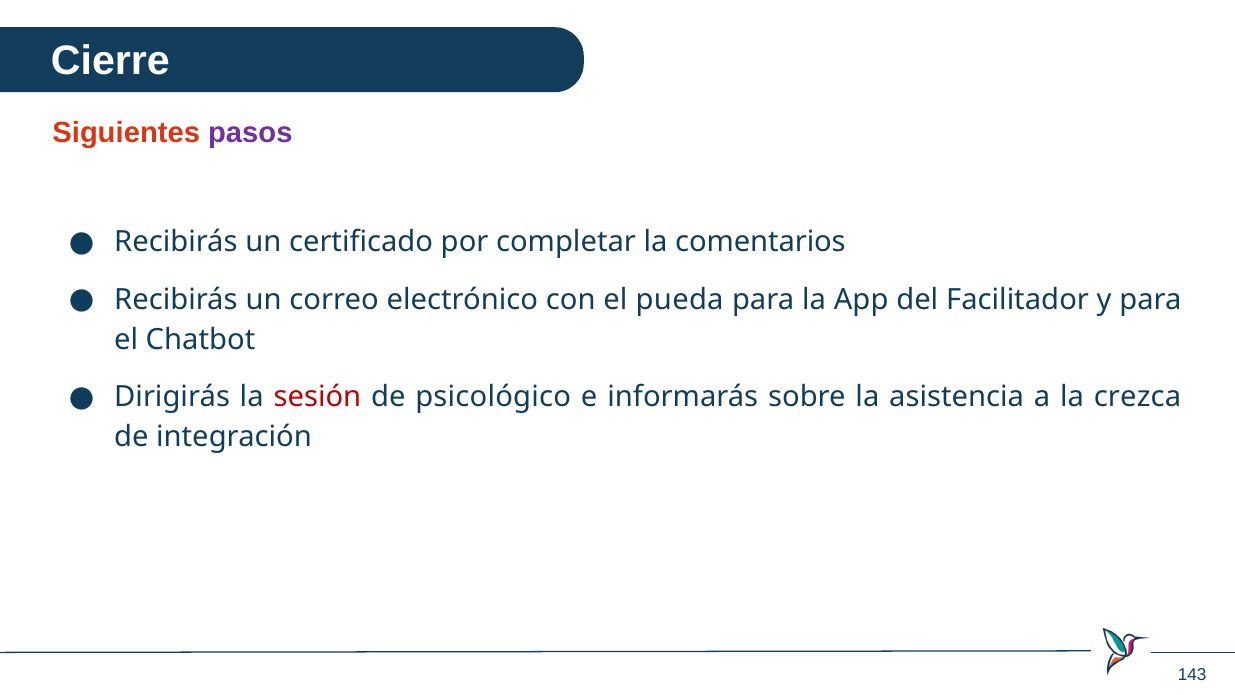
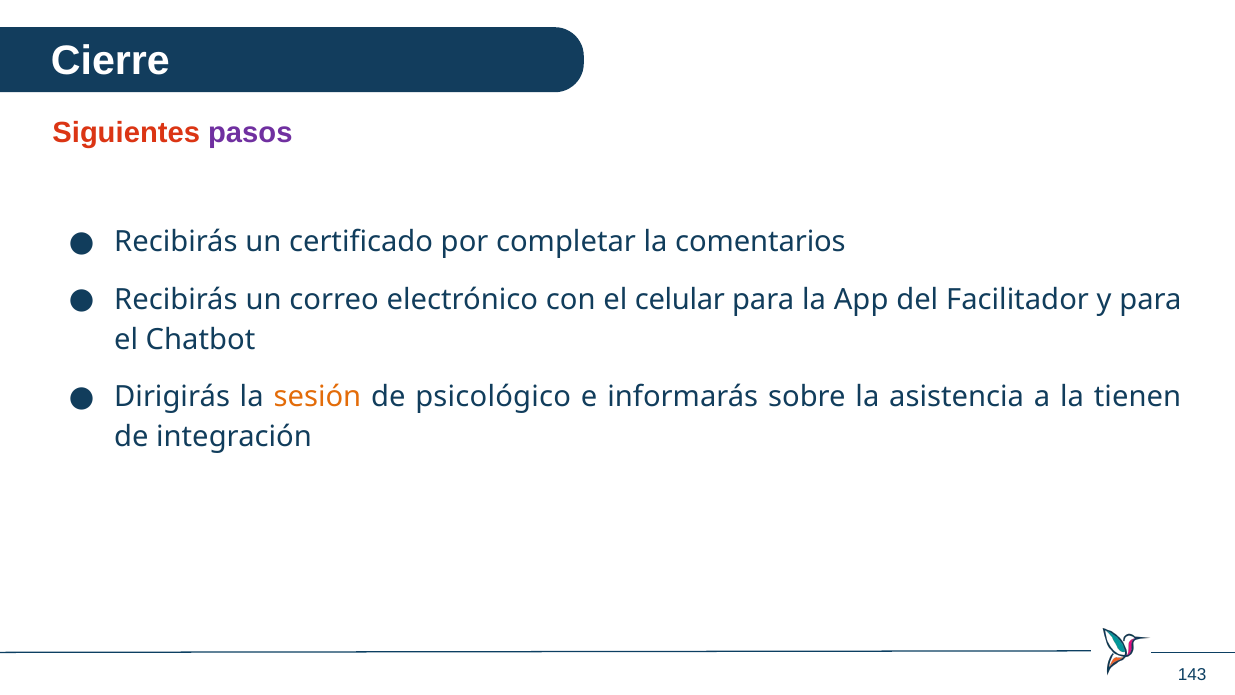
pueda: pueda -> celular
sesión colour: red -> orange
crezca: crezca -> tienen
